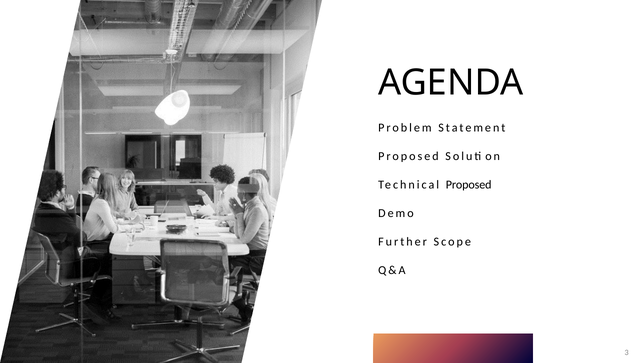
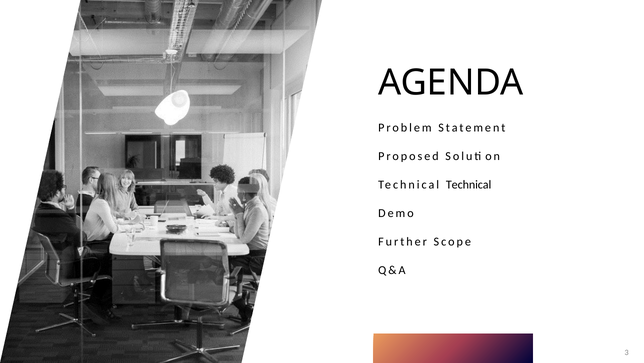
Technical Proposed: Proposed -> Technical
